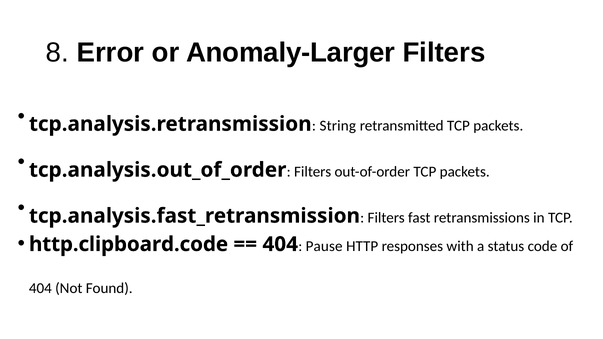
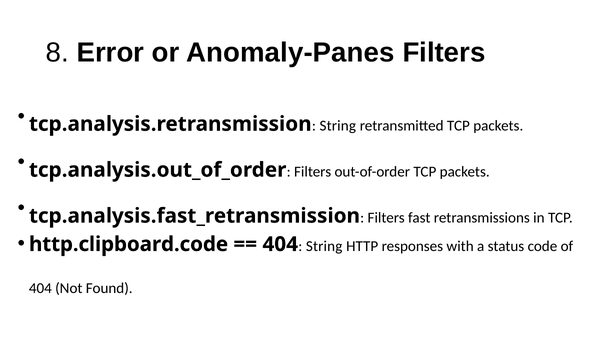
Anomaly-Larger: Anomaly-Larger -> Anomaly-Panes
404 Pause: Pause -> String
